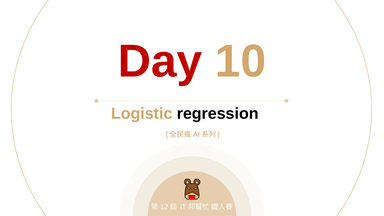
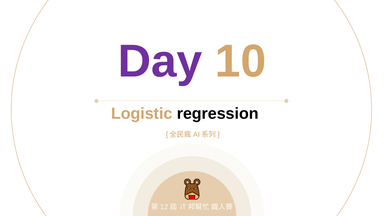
Day colour: red -> purple
